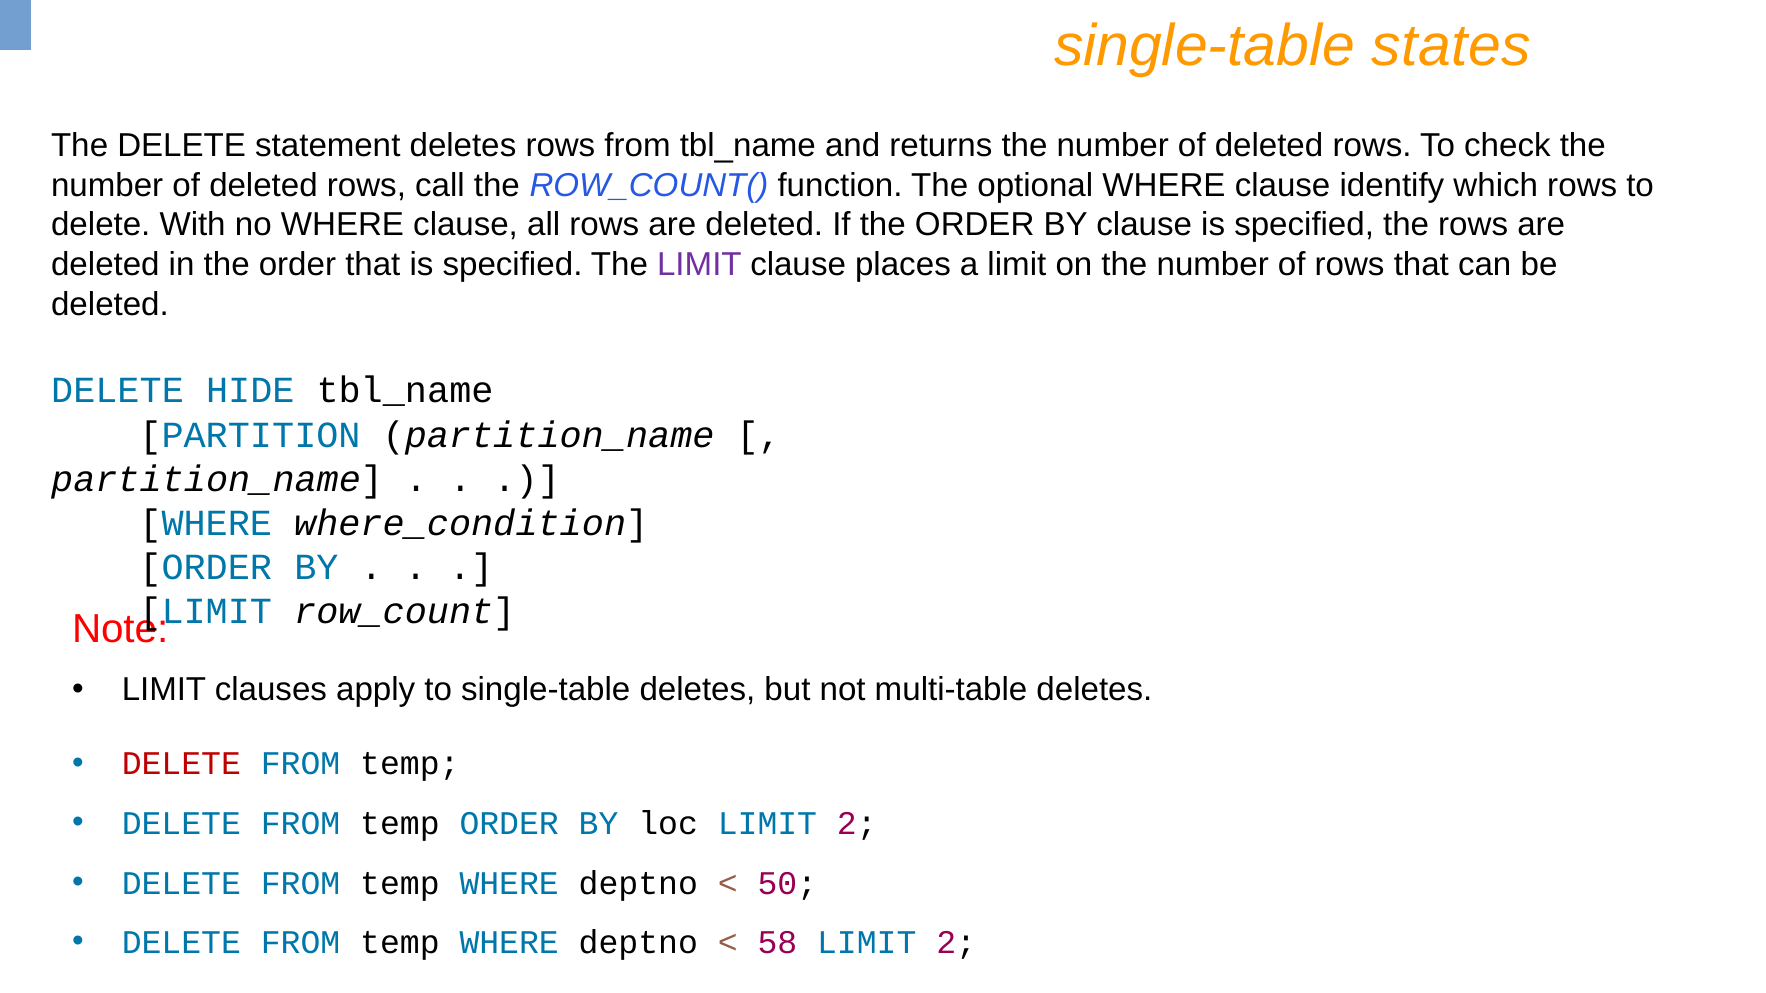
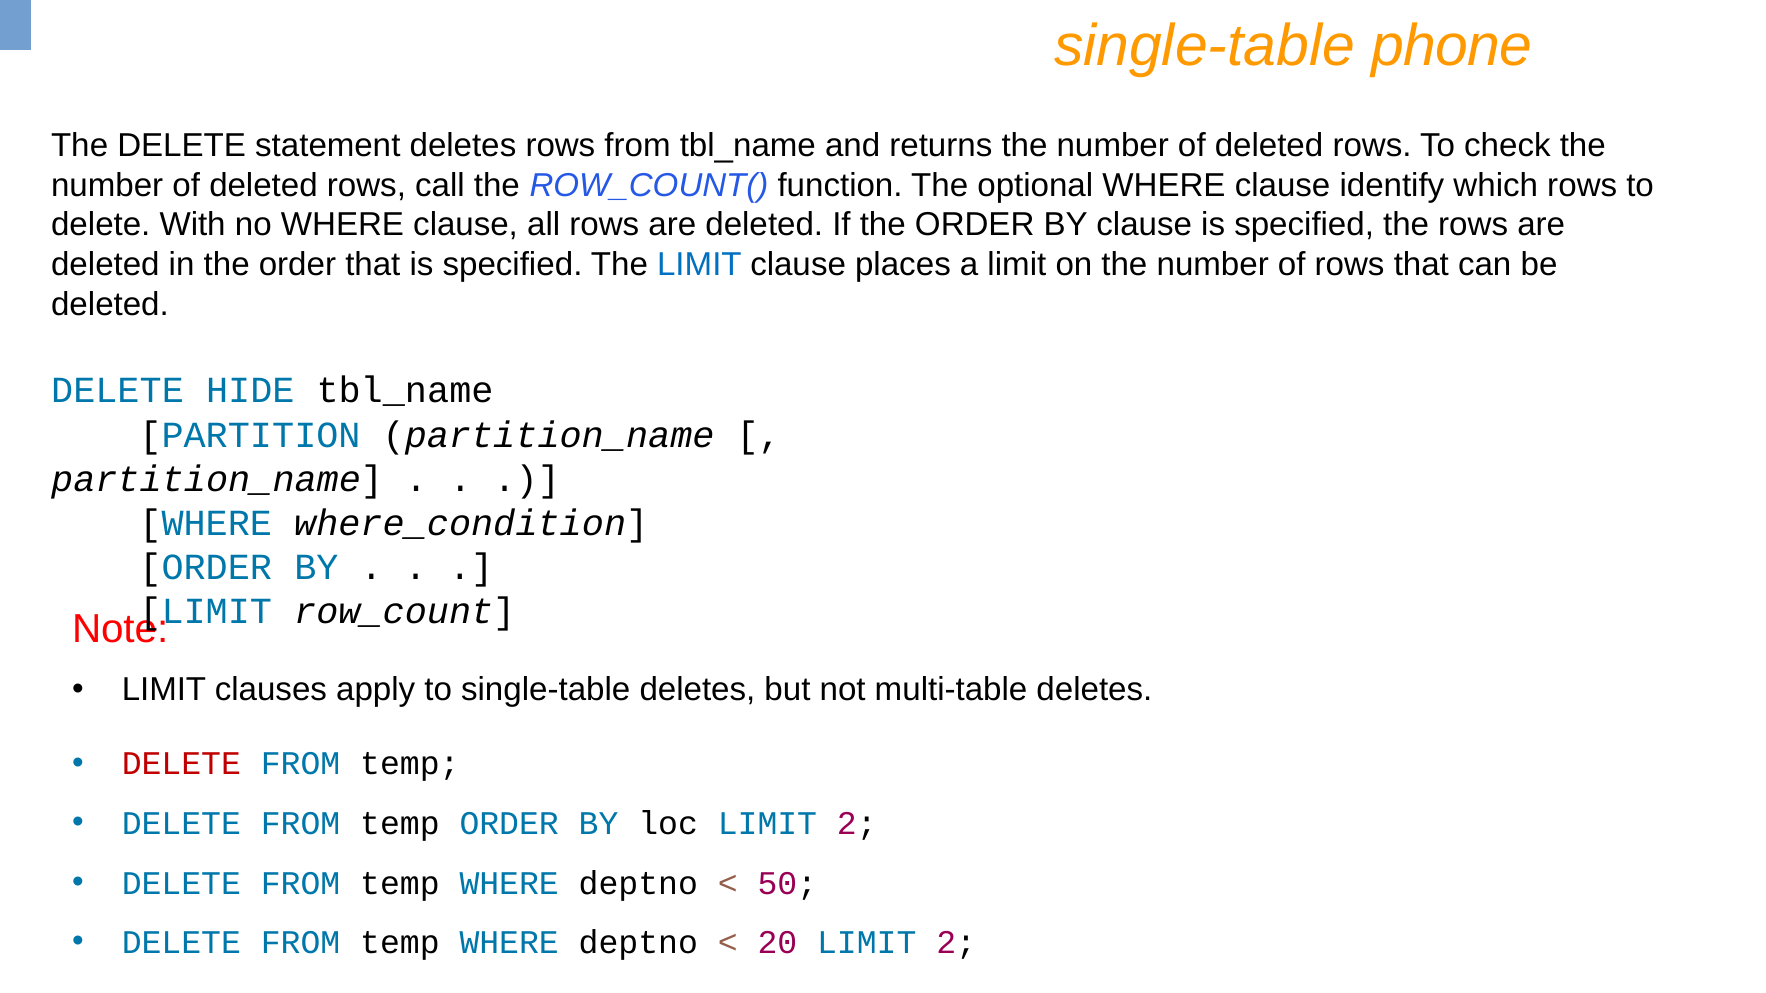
states: states -> phone
LIMIT at (699, 265) colour: purple -> blue
58: 58 -> 20
